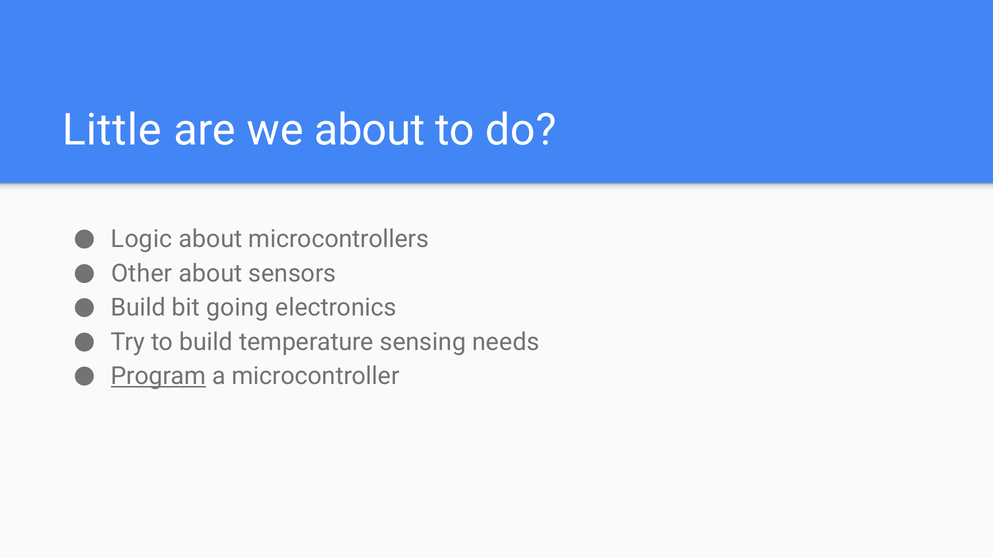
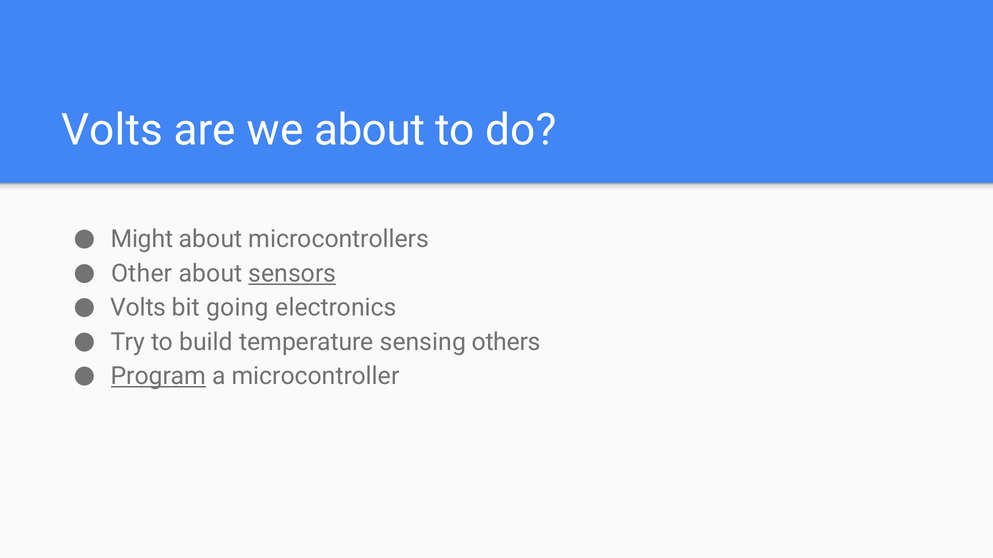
Little at (112, 130): Little -> Volts
Logic: Logic -> Might
sensors underline: none -> present
Build at (138, 308): Build -> Volts
needs: needs -> others
